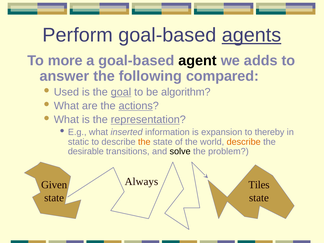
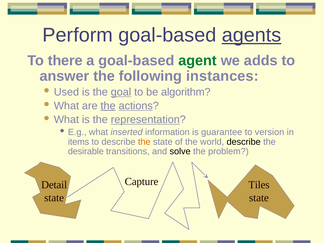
more: more -> there
agent colour: black -> green
compared: compared -> instances
the at (108, 106) underline: none -> present
expansion: expansion -> guarantee
thereby: thereby -> version
static: static -> items
describe at (244, 142) colour: orange -> black
Always: Always -> Capture
Given: Given -> Detail
